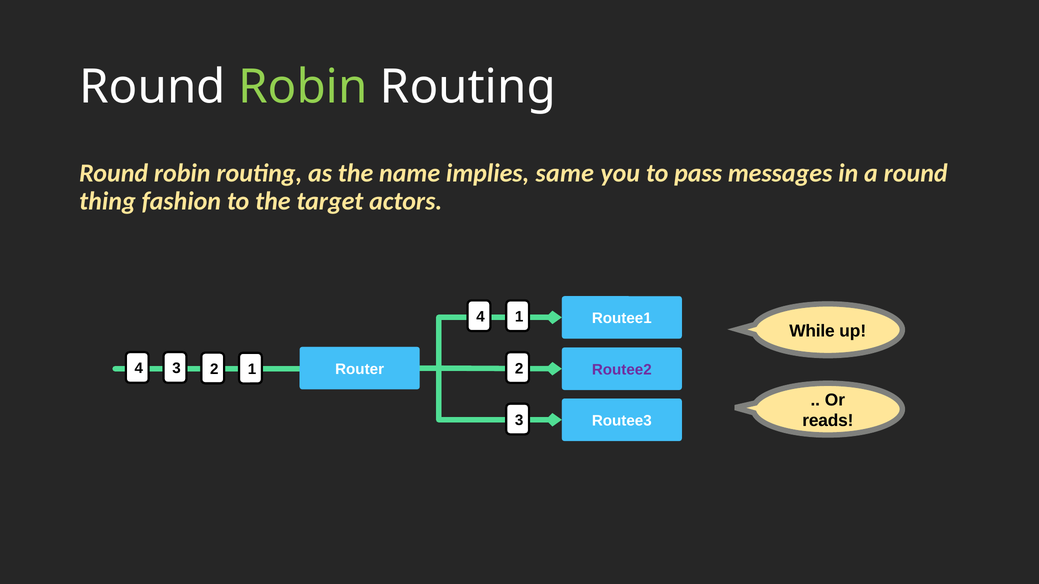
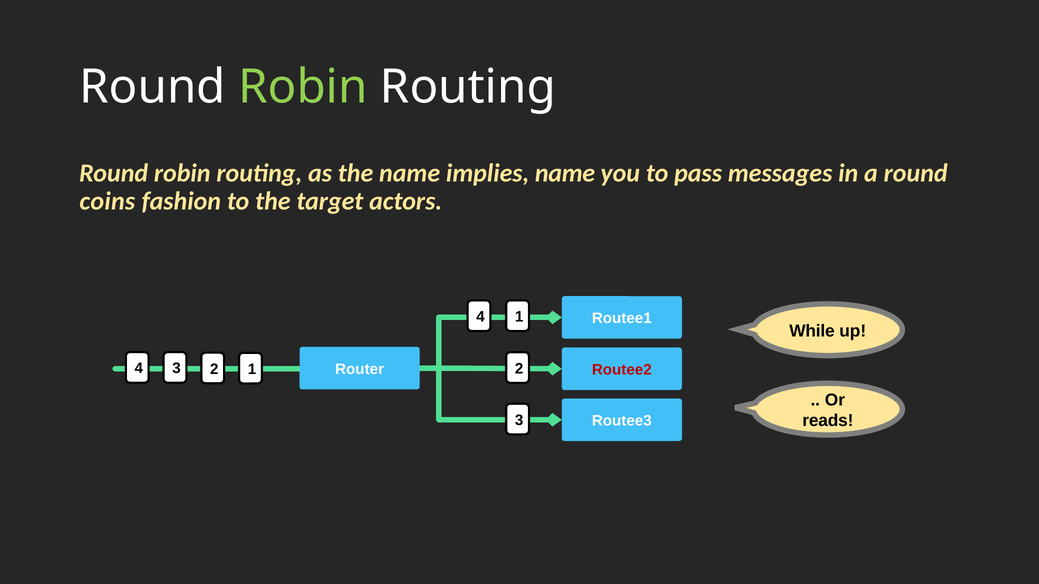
implies same: same -> name
thing: thing -> coins
Routee2 colour: purple -> red
